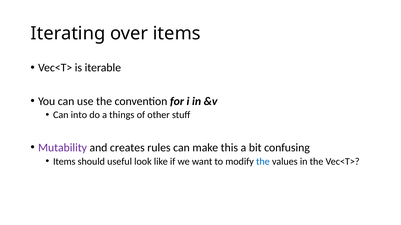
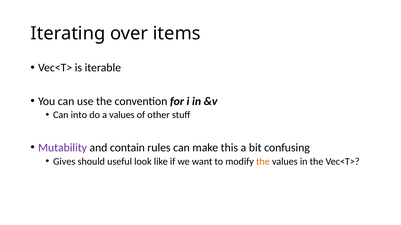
a things: things -> values
creates: creates -> contain
Items at (64, 162): Items -> Gives
the at (263, 162) colour: blue -> orange
